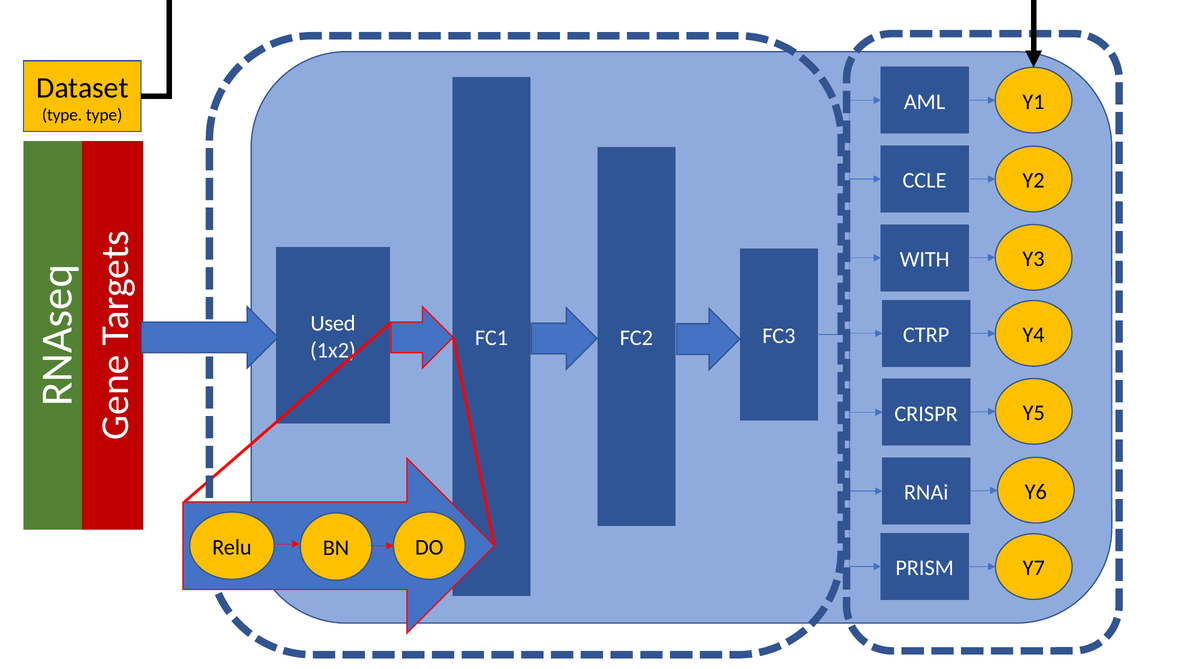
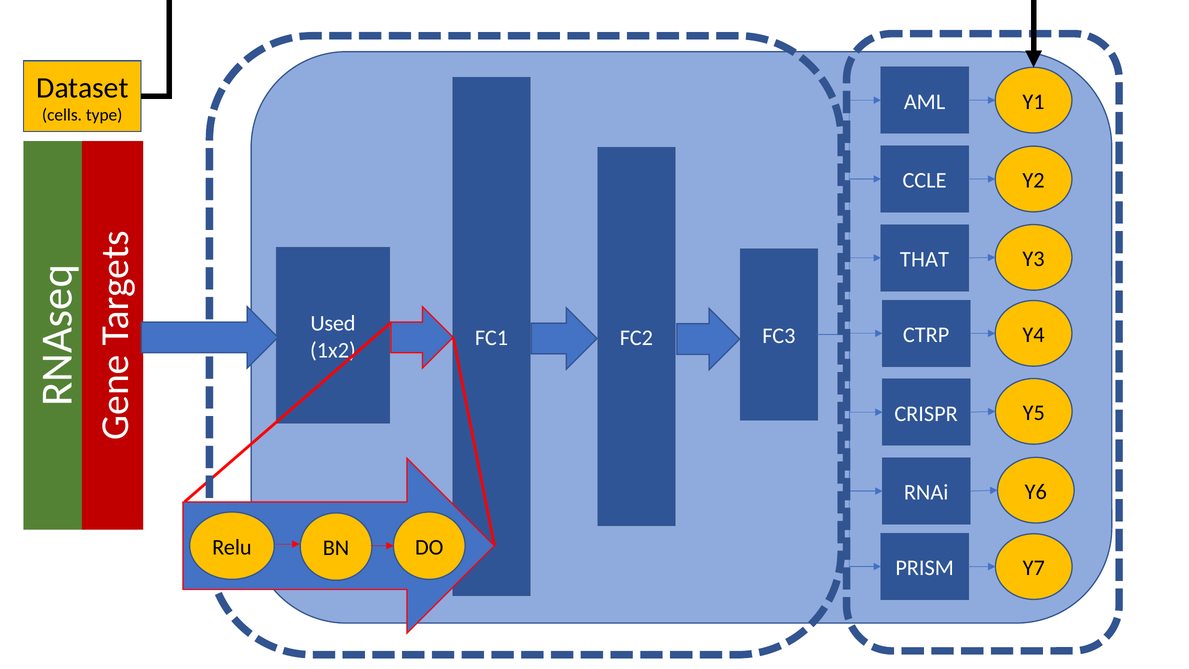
type at (62, 115): type -> cells
WITH: WITH -> THAT
